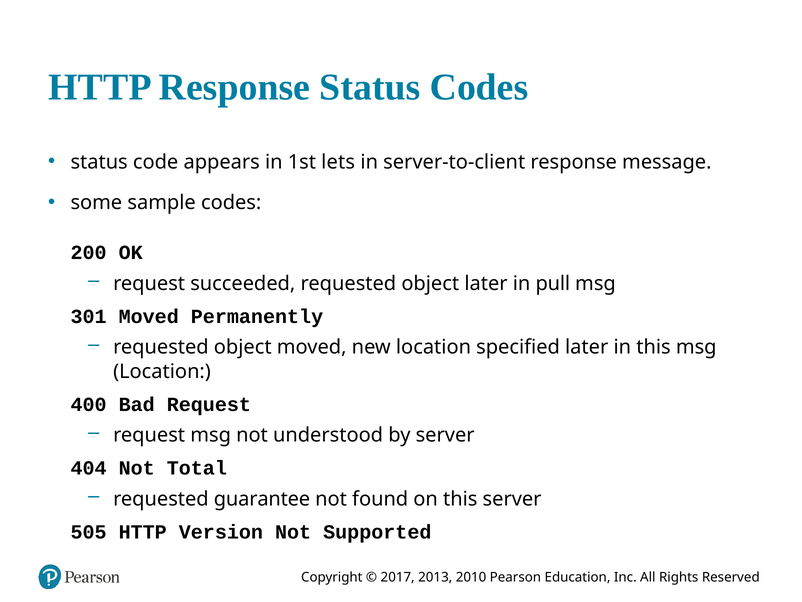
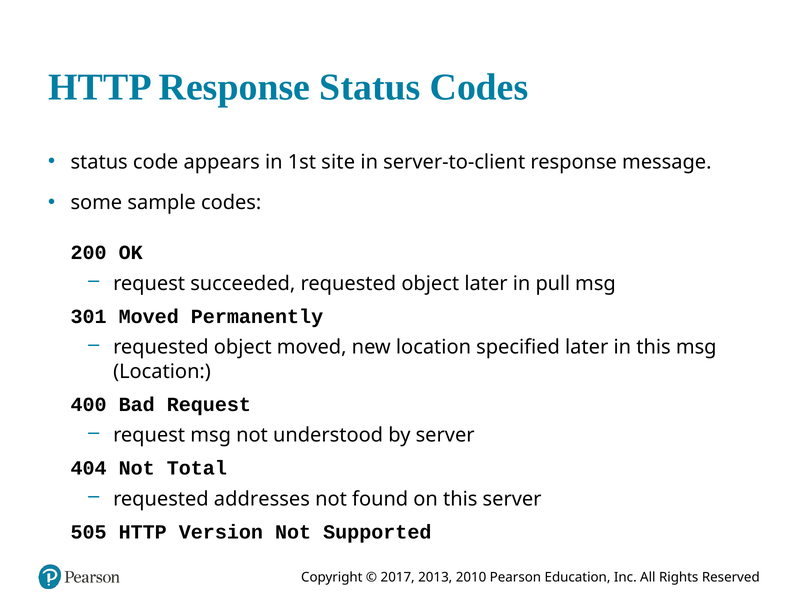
lets: lets -> site
guarantee: guarantee -> addresses
